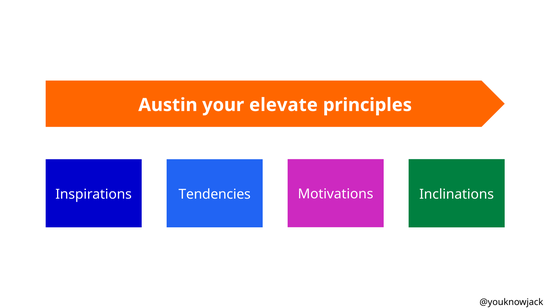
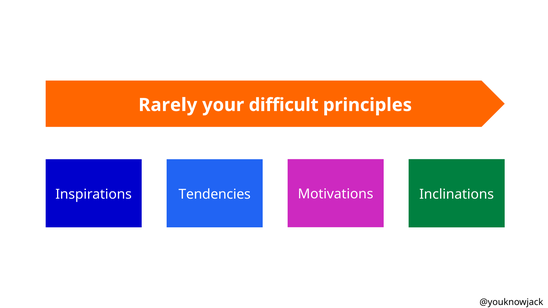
Austin: Austin -> Rarely
elevate: elevate -> difficult
